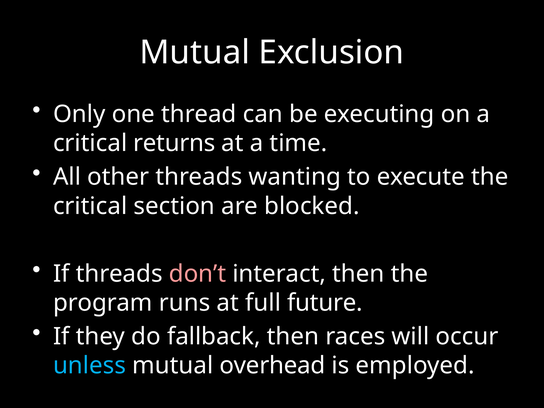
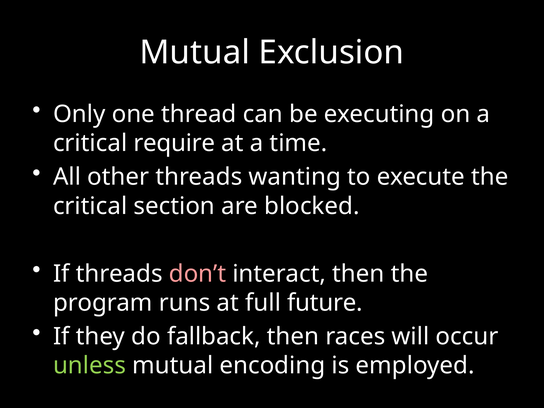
returns: returns -> require
unless colour: light blue -> light green
overhead: overhead -> encoding
